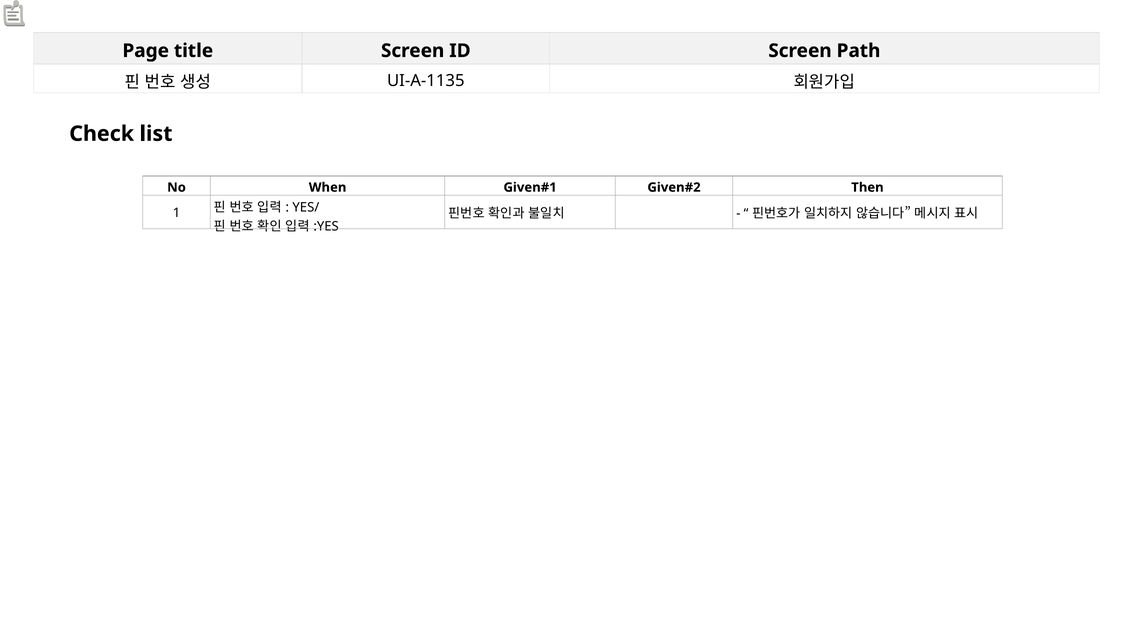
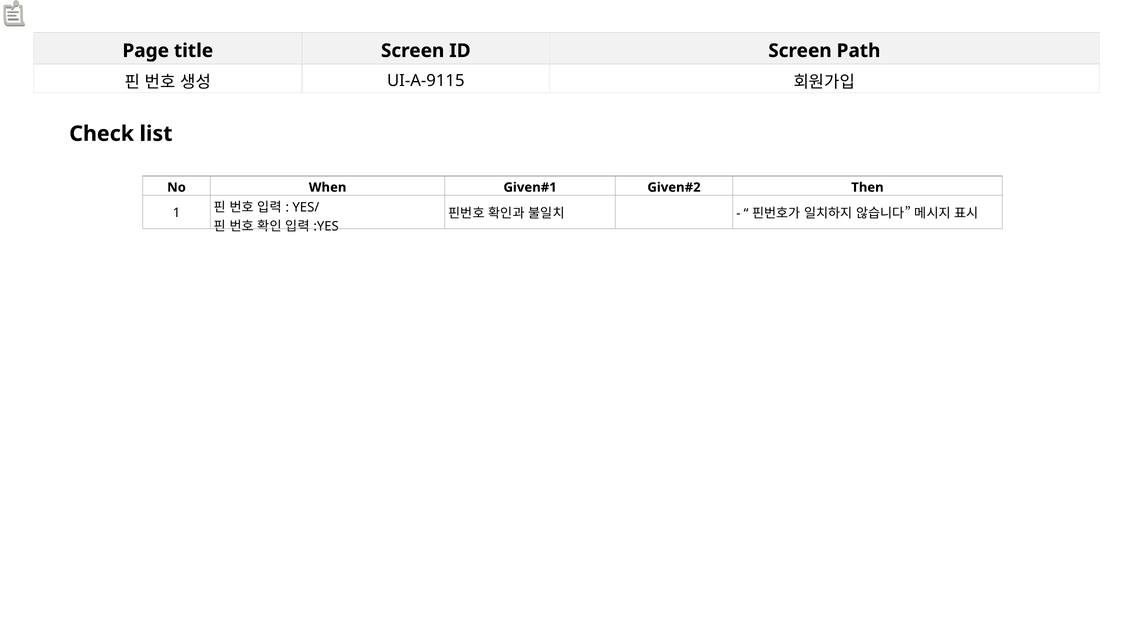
UI-A-1135: UI-A-1135 -> UI-A-9115
